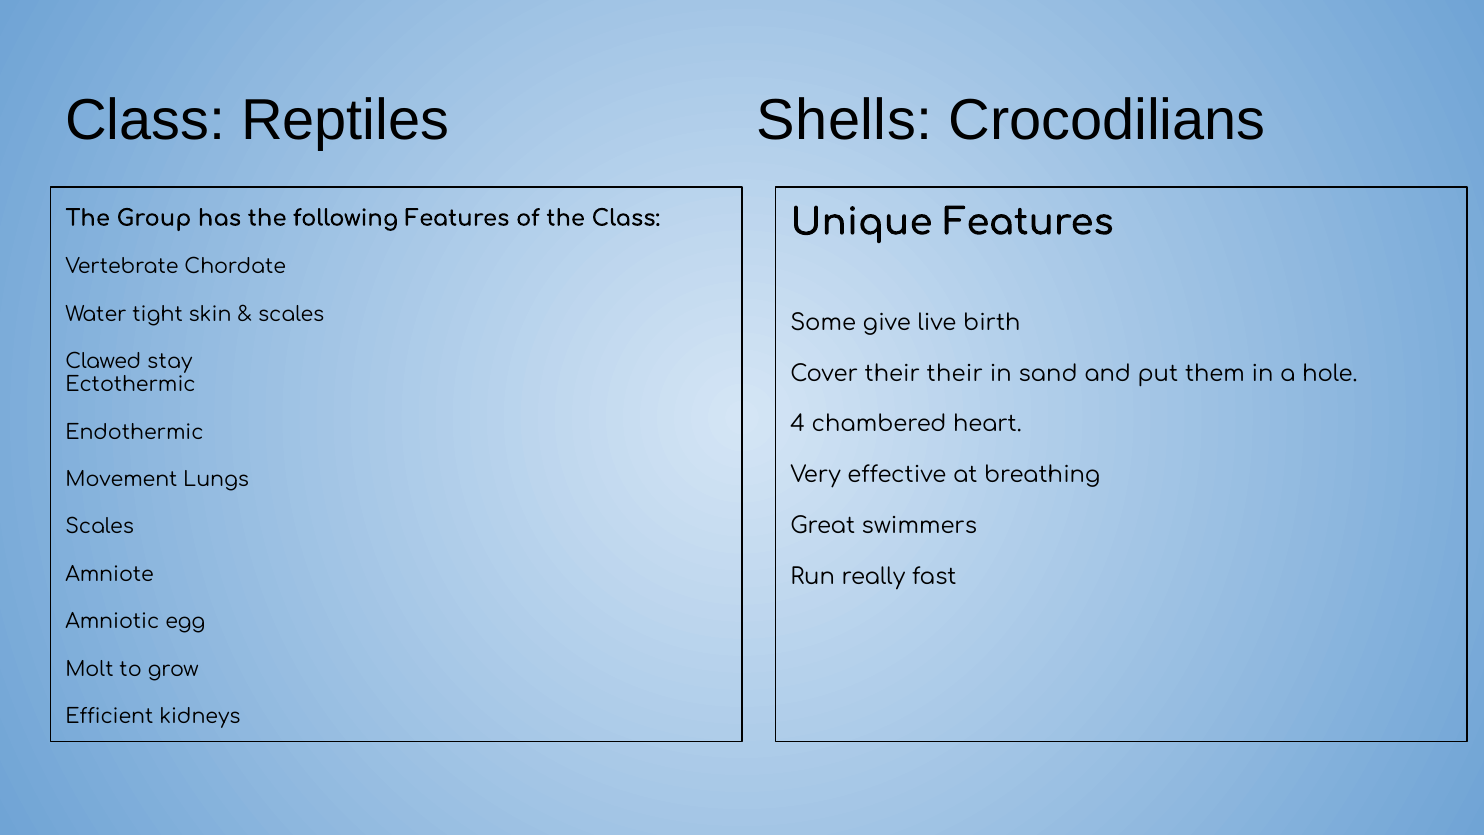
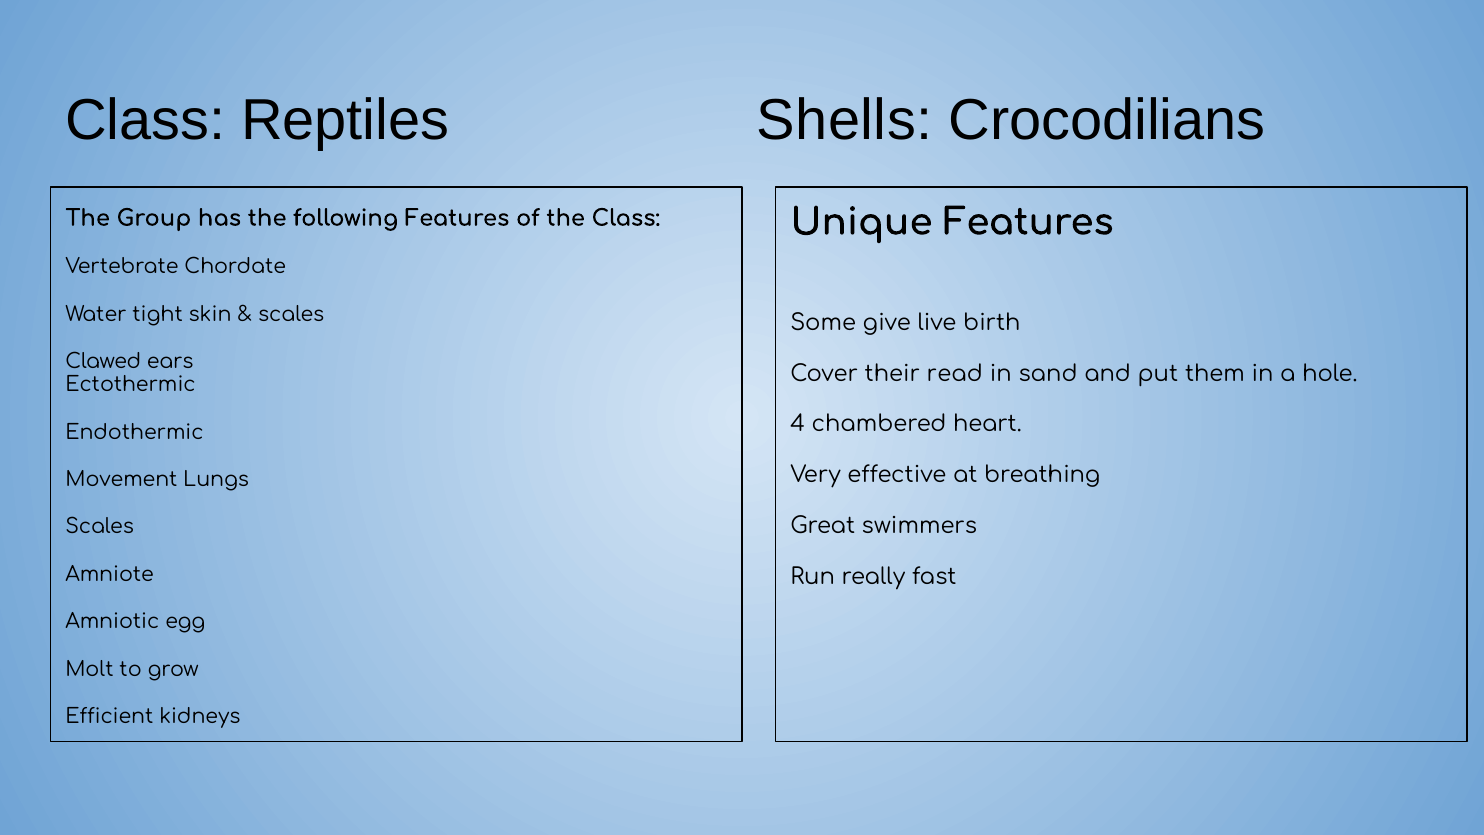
stay: stay -> ears
their their: their -> read
